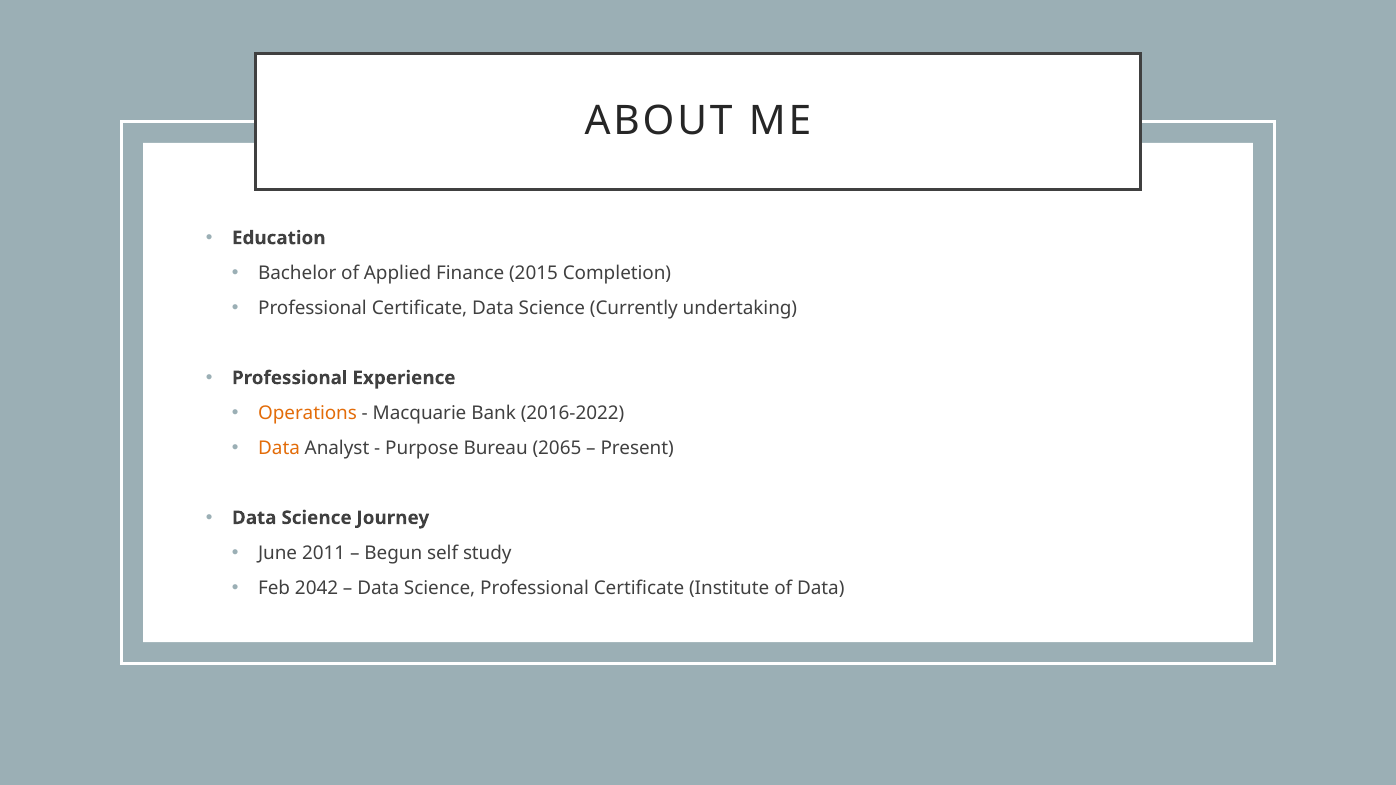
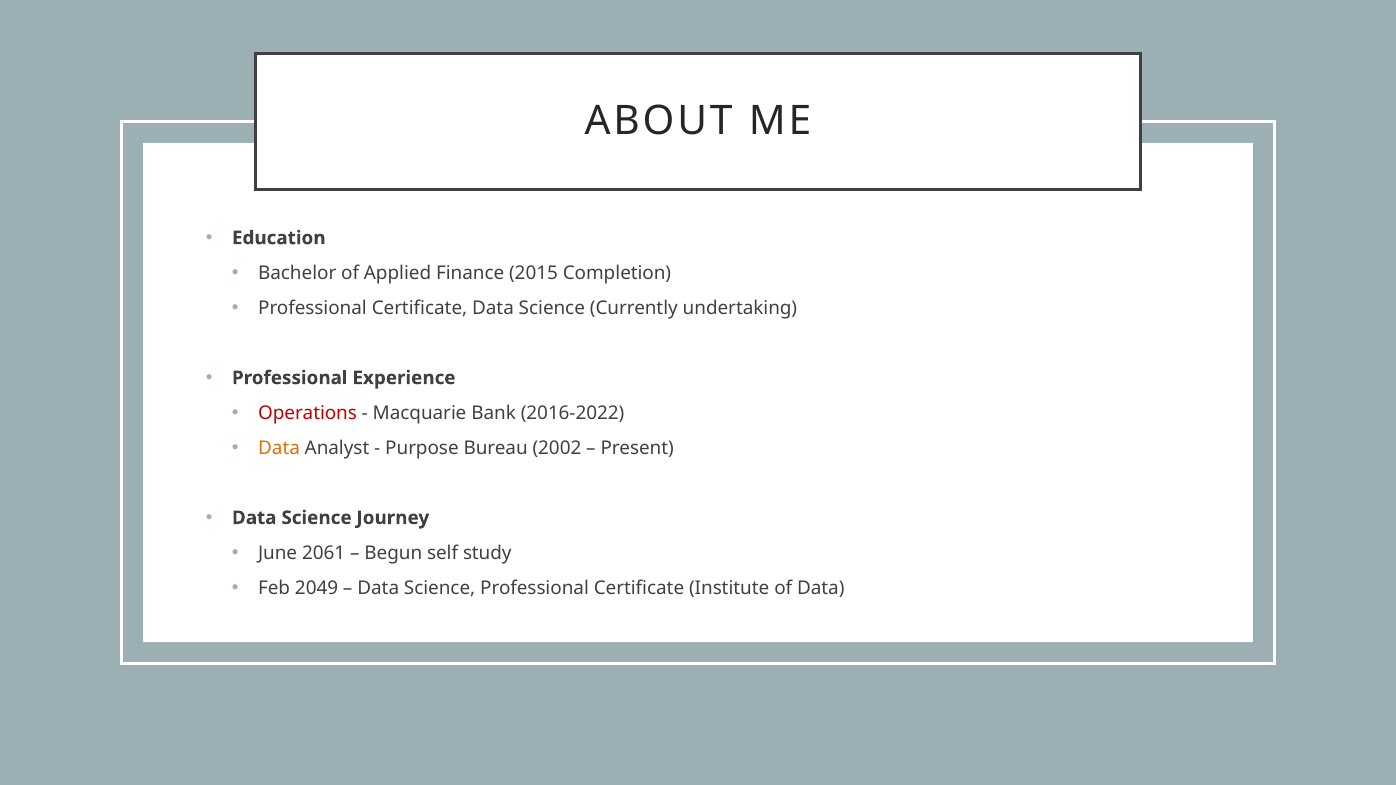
Operations colour: orange -> red
2065: 2065 -> 2002
2011: 2011 -> 2061
2042: 2042 -> 2049
